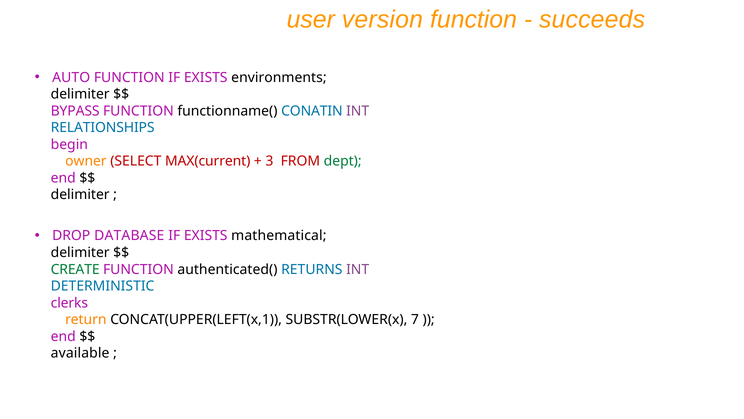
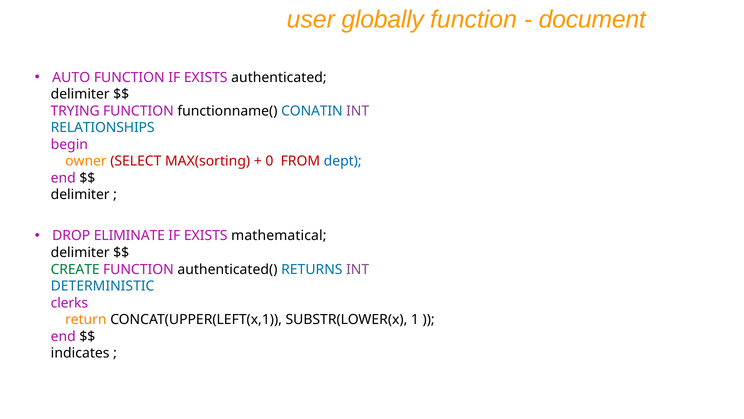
version: version -> globally
succeeds: succeeds -> document
environments: environments -> authenticated
BYPASS: BYPASS -> TRYING
MAX(current: MAX(current -> MAX(sorting
3: 3 -> 0
dept colour: green -> blue
DATABASE: DATABASE -> ELIMINATE
7: 7 -> 1
available: available -> indicates
